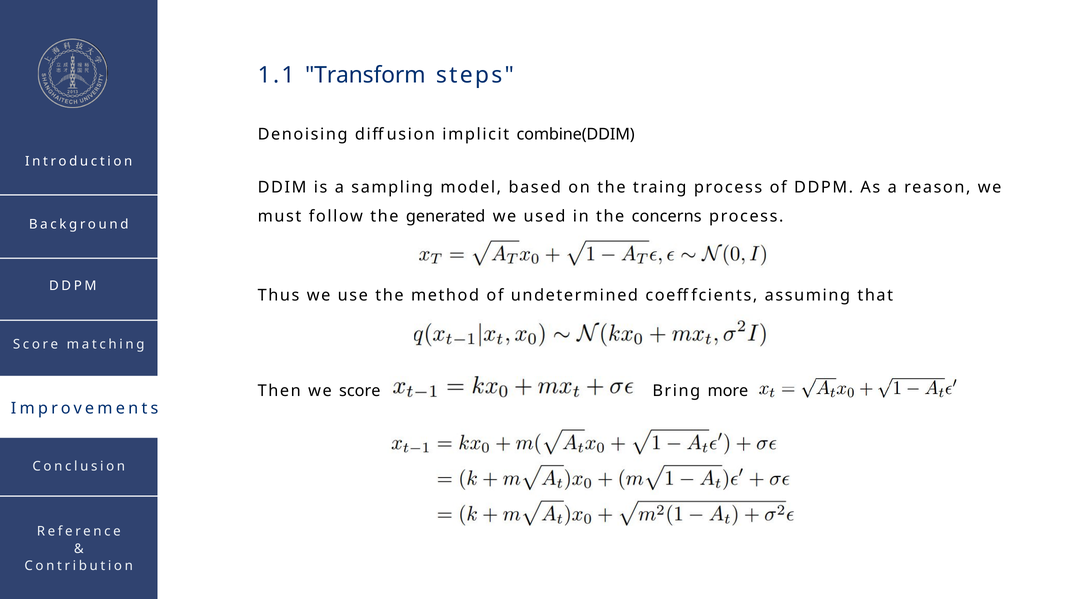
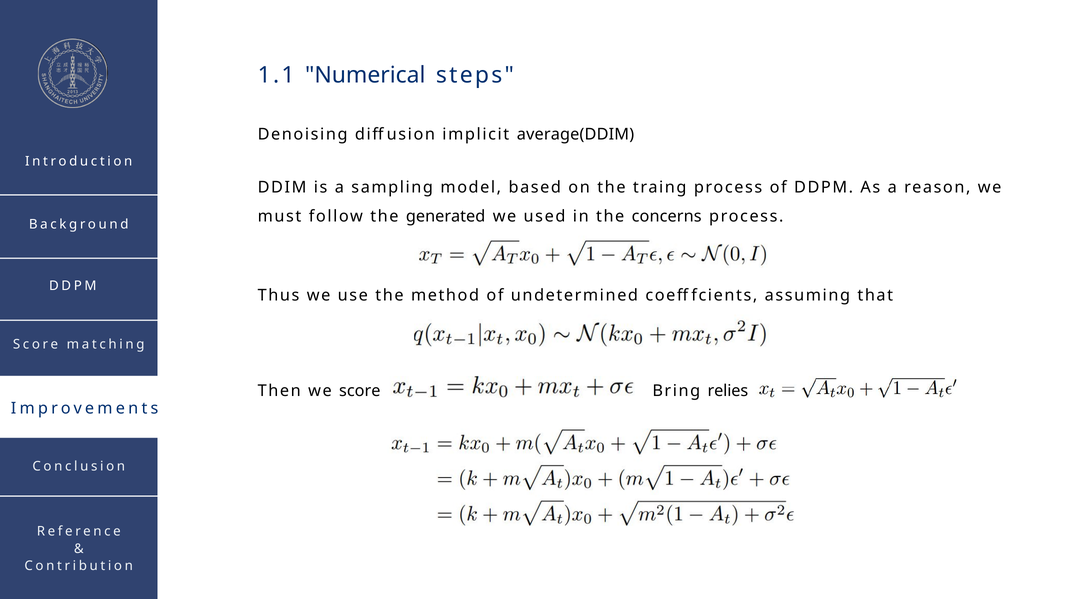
Transform: Transform -> Numerical
combine(DDIM: combine(DDIM -> average(DDIM
more: more -> relies
